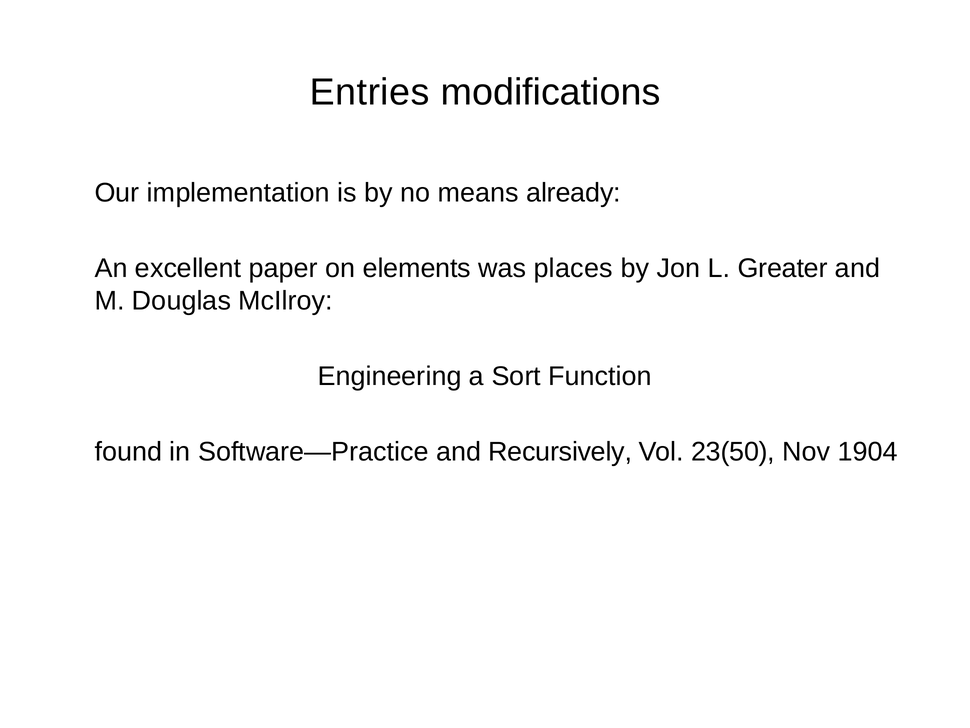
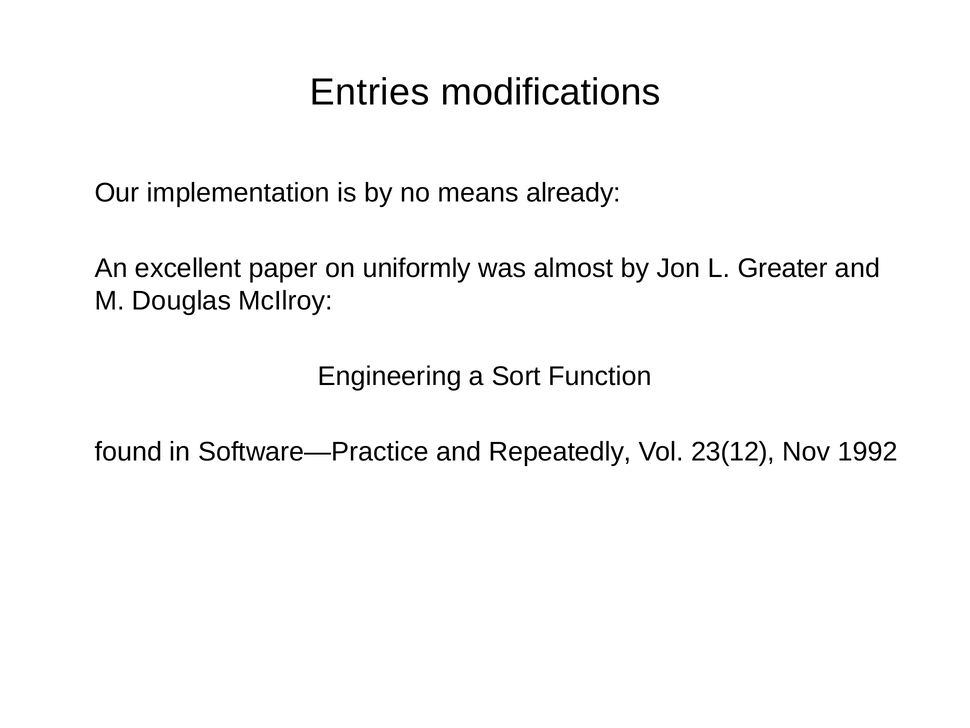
elements: elements -> uniformly
places: places -> almost
Recursively: Recursively -> Repeatedly
23(50: 23(50 -> 23(12
1904: 1904 -> 1992
